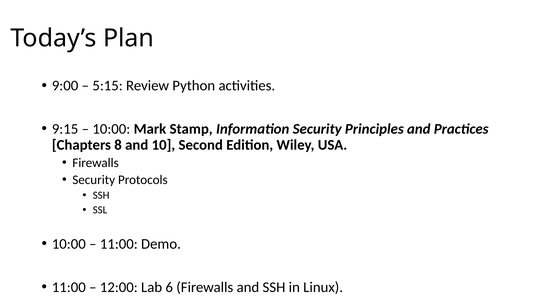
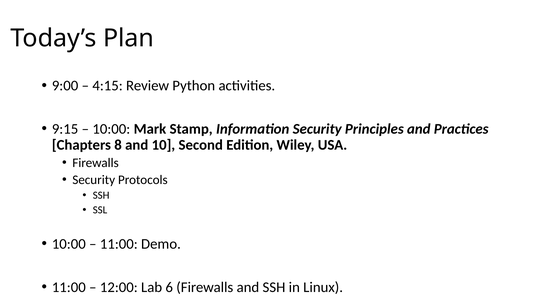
5:15: 5:15 -> 4:15
